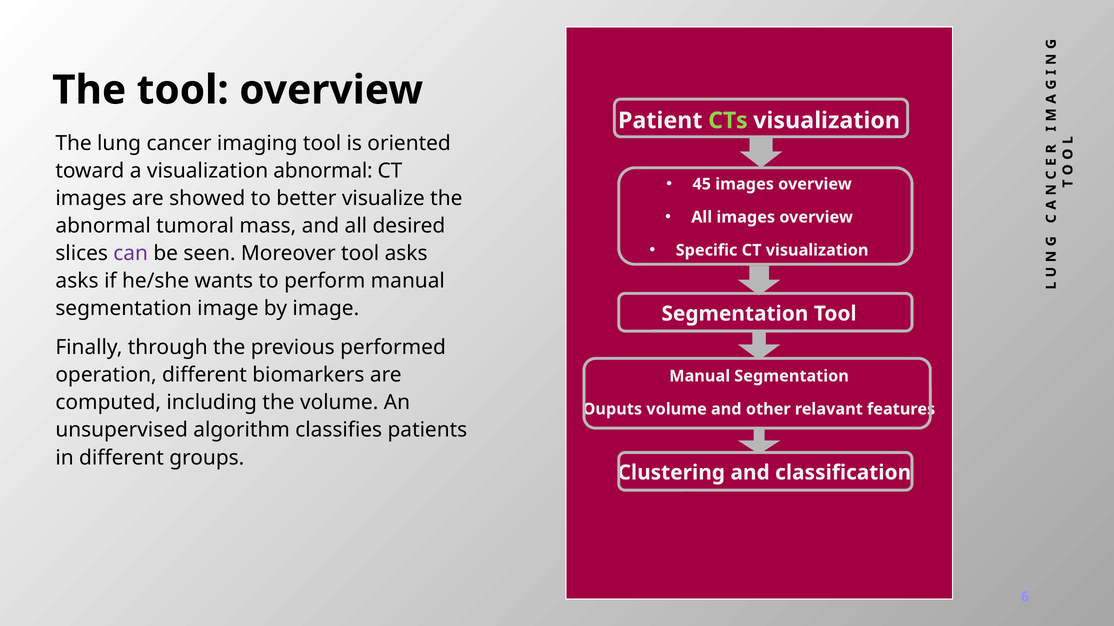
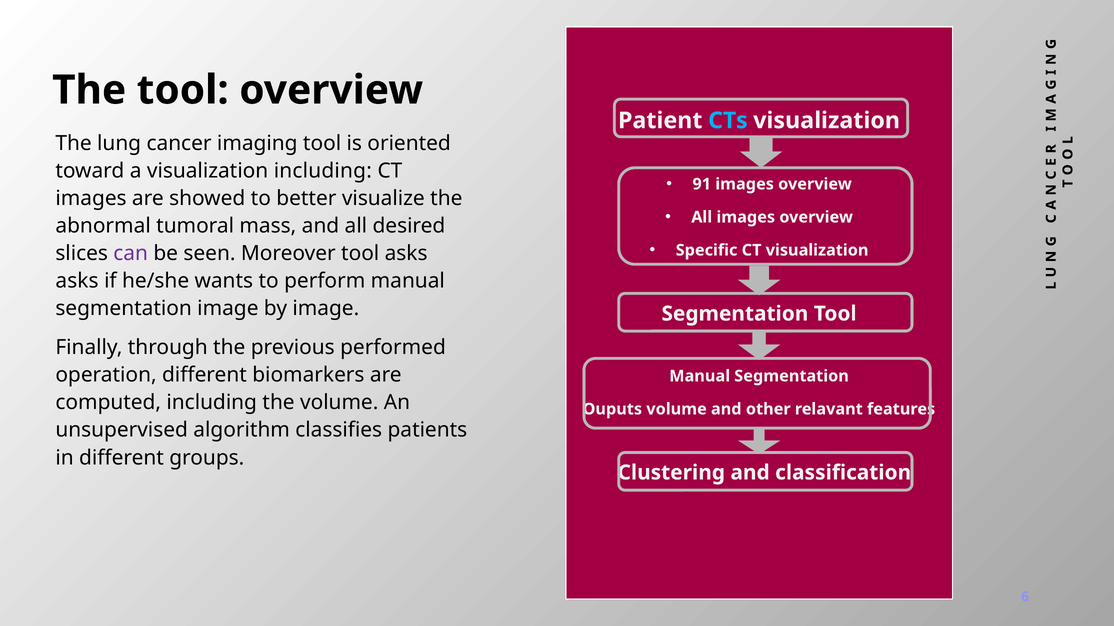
CTs colour: light green -> light blue
visualization abnormal: abnormal -> including
45: 45 -> 91
